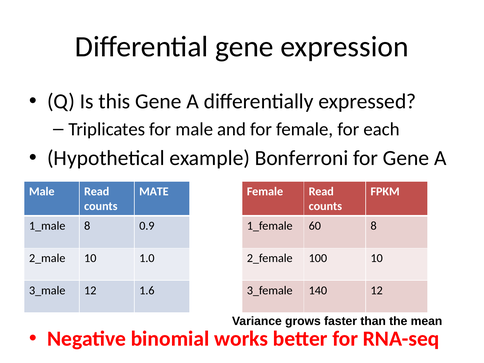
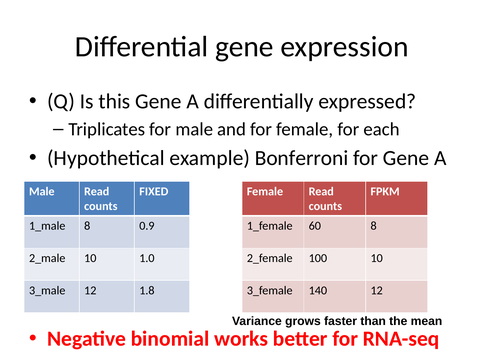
MATE: MATE -> FIXED
1.6: 1.6 -> 1.8
